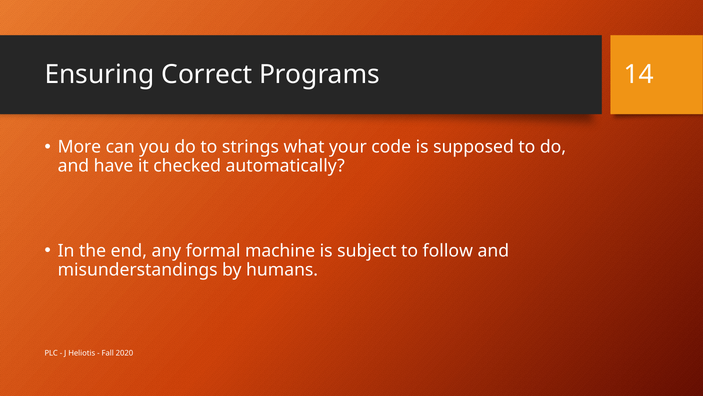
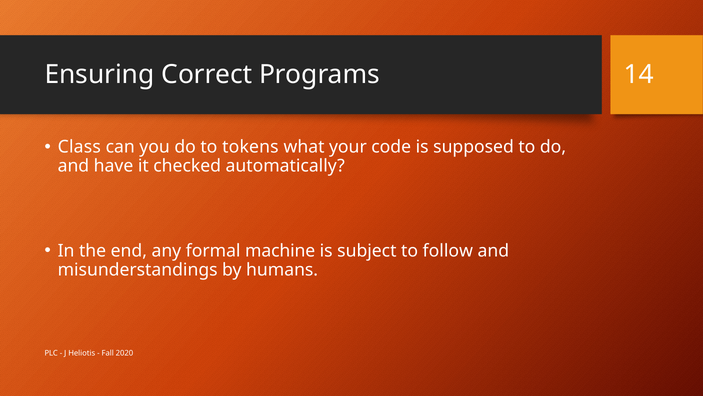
More: More -> Class
strings: strings -> tokens
